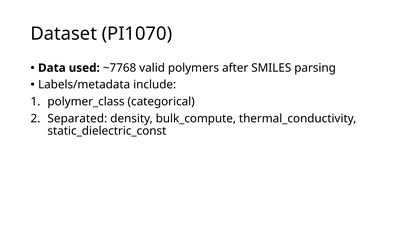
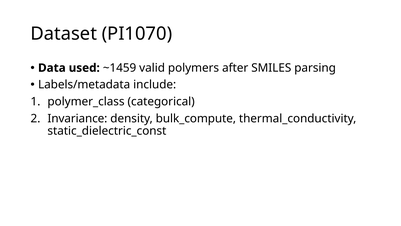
~7768: ~7768 -> ~1459
Separated: Separated -> Invariance
